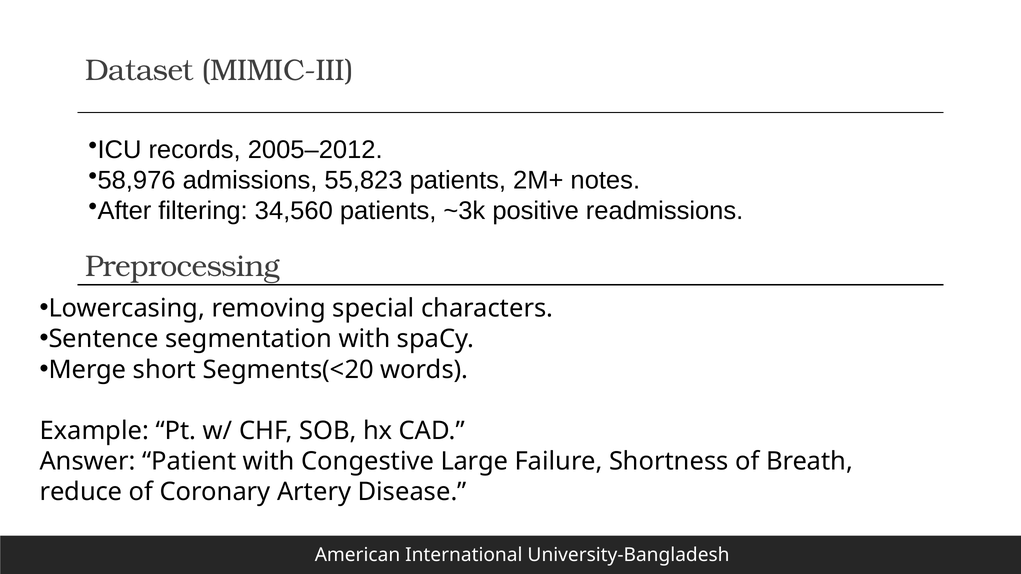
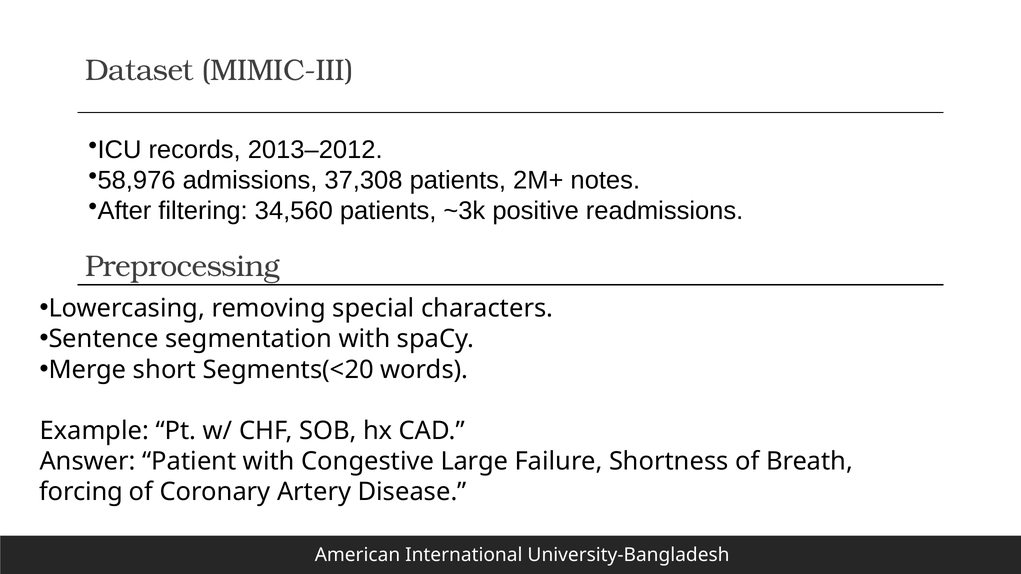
2005–2012: 2005–2012 -> 2013–2012
55,823: 55,823 -> 37,308
reduce: reduce -> forcing
